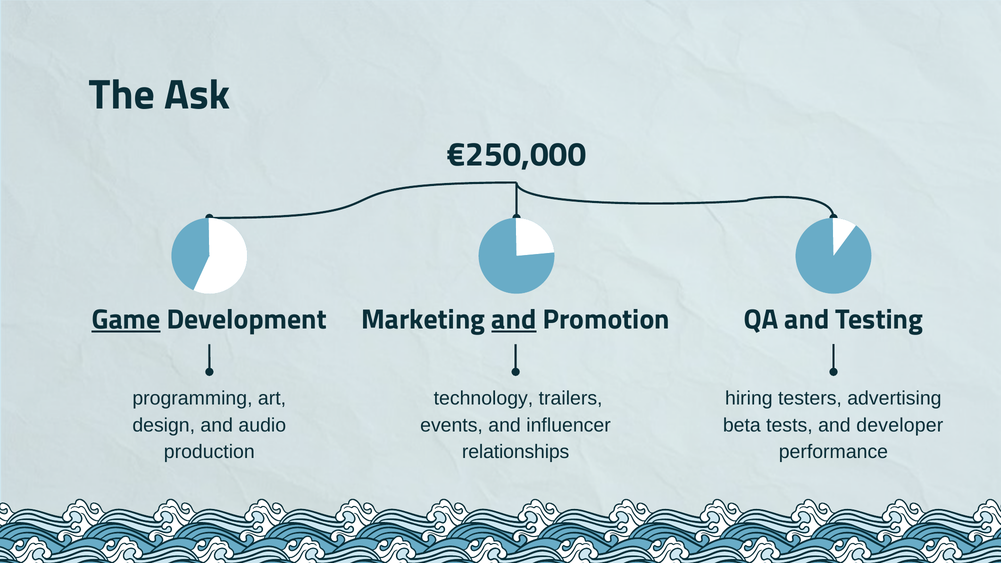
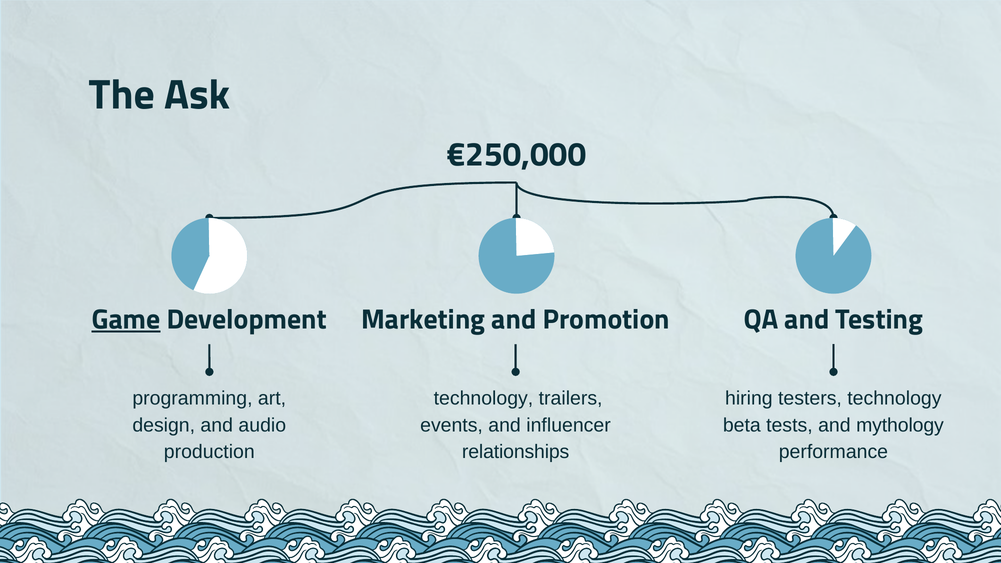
and at (514, 320) underline: present -> none
testers advertising: advertising -> technology
developer: developer -> mythology
